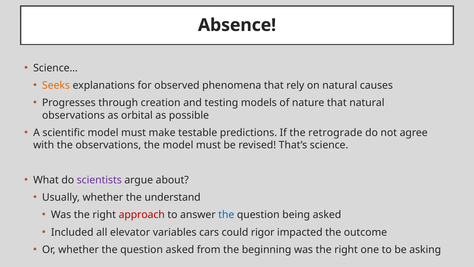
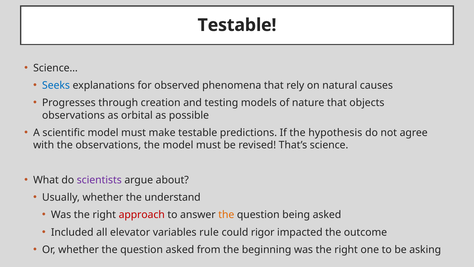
Absence at (237, 25): Absence -> Testable
Seeks colour: orange -> blue
that natural: natural -> objects
retrograde: retrograde -> hypothesis
the at (226, 215) colour: blue -> orange
cars: cars -> rule
